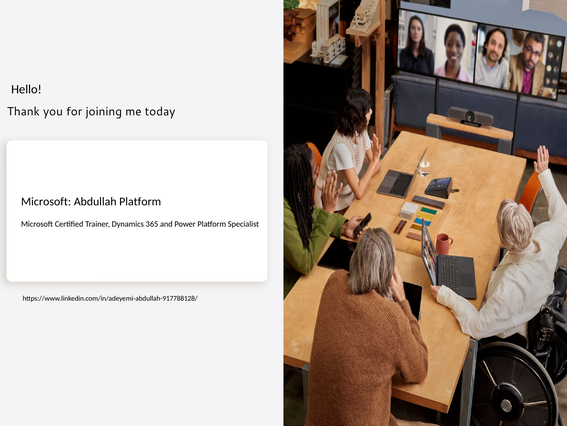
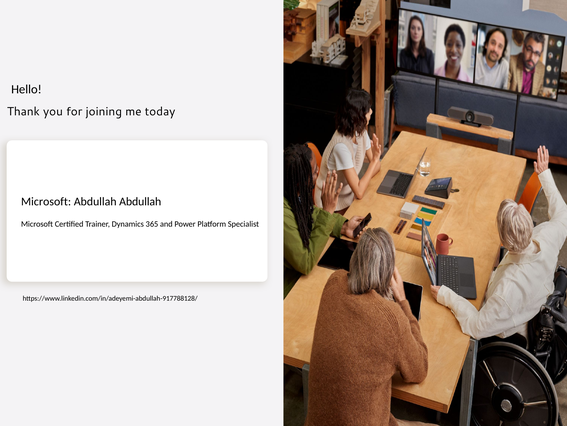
Abdullah Platform: Platform -> Abdullah
